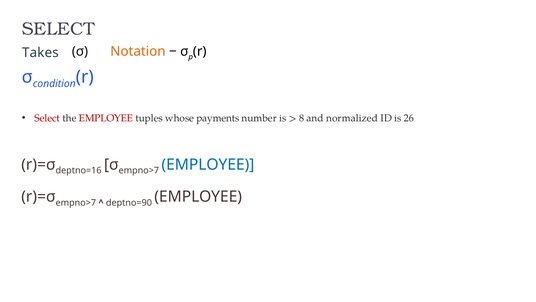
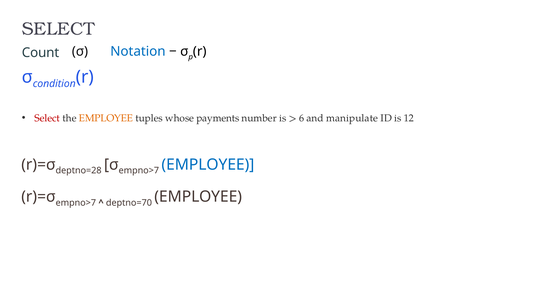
Takes: Takes -> Count
Notation colour: orange -> blue
EMPLOYEE at (106, 118) colour: red -> orange
8: 8 -> 6
normalized: normalized -> manipulate
26: 26 -> 12
deptno=16: deptno=16 -> deptno=28
deptno=90: deptno=90 -> deptno=70
